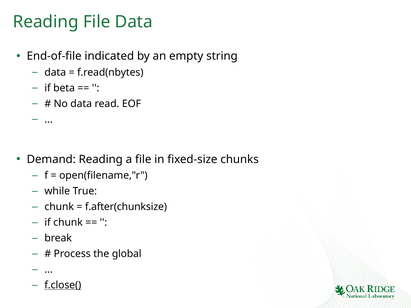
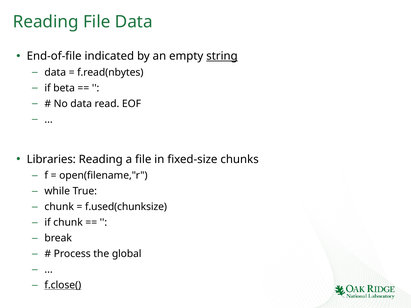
string underline: none -> present
Demand: Demand -> Libraries
f.after(chunksize: f.after(chunksize -> f.used(chunksize
